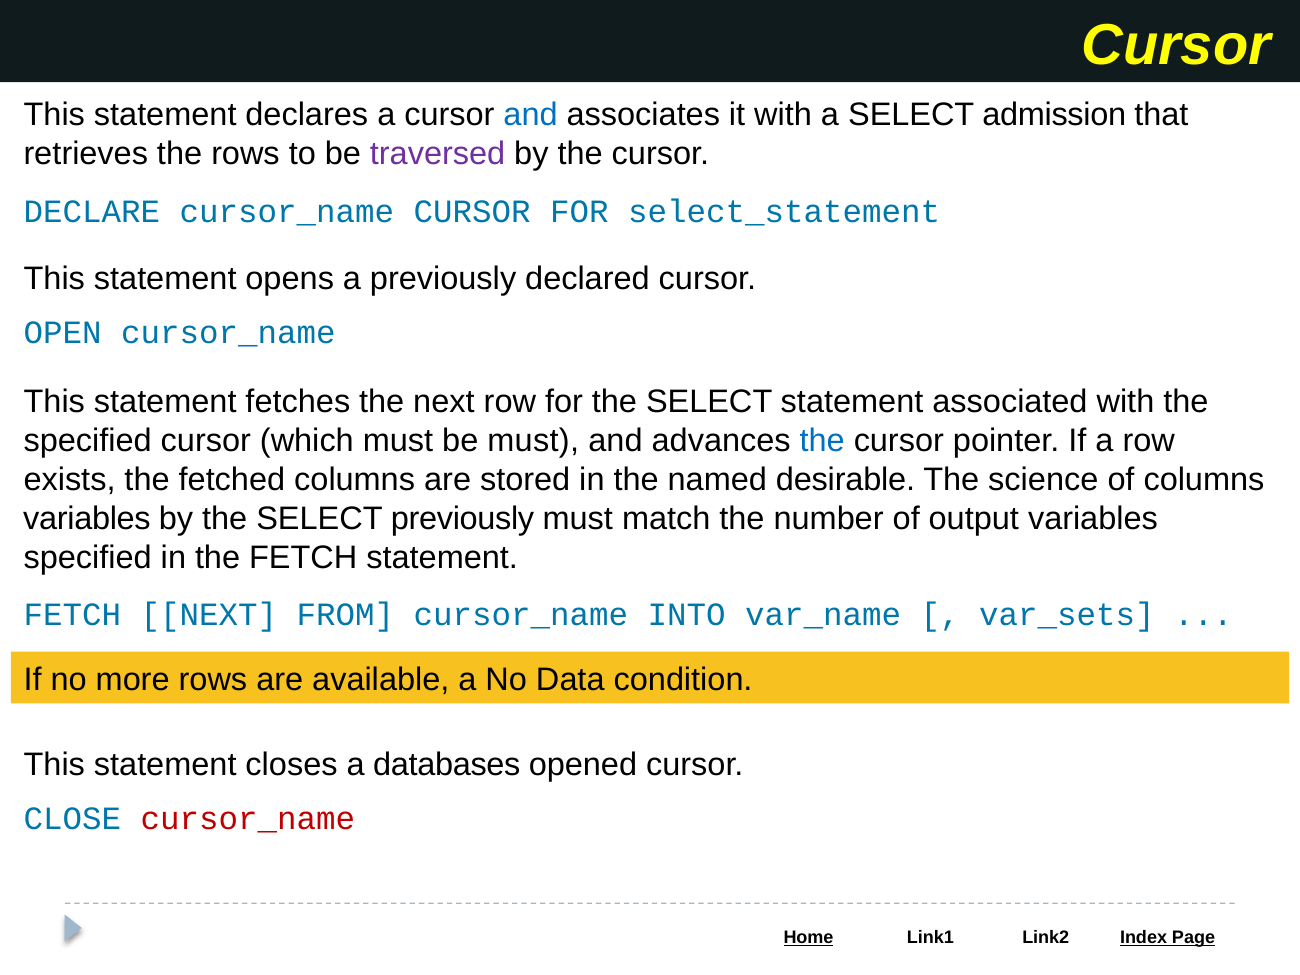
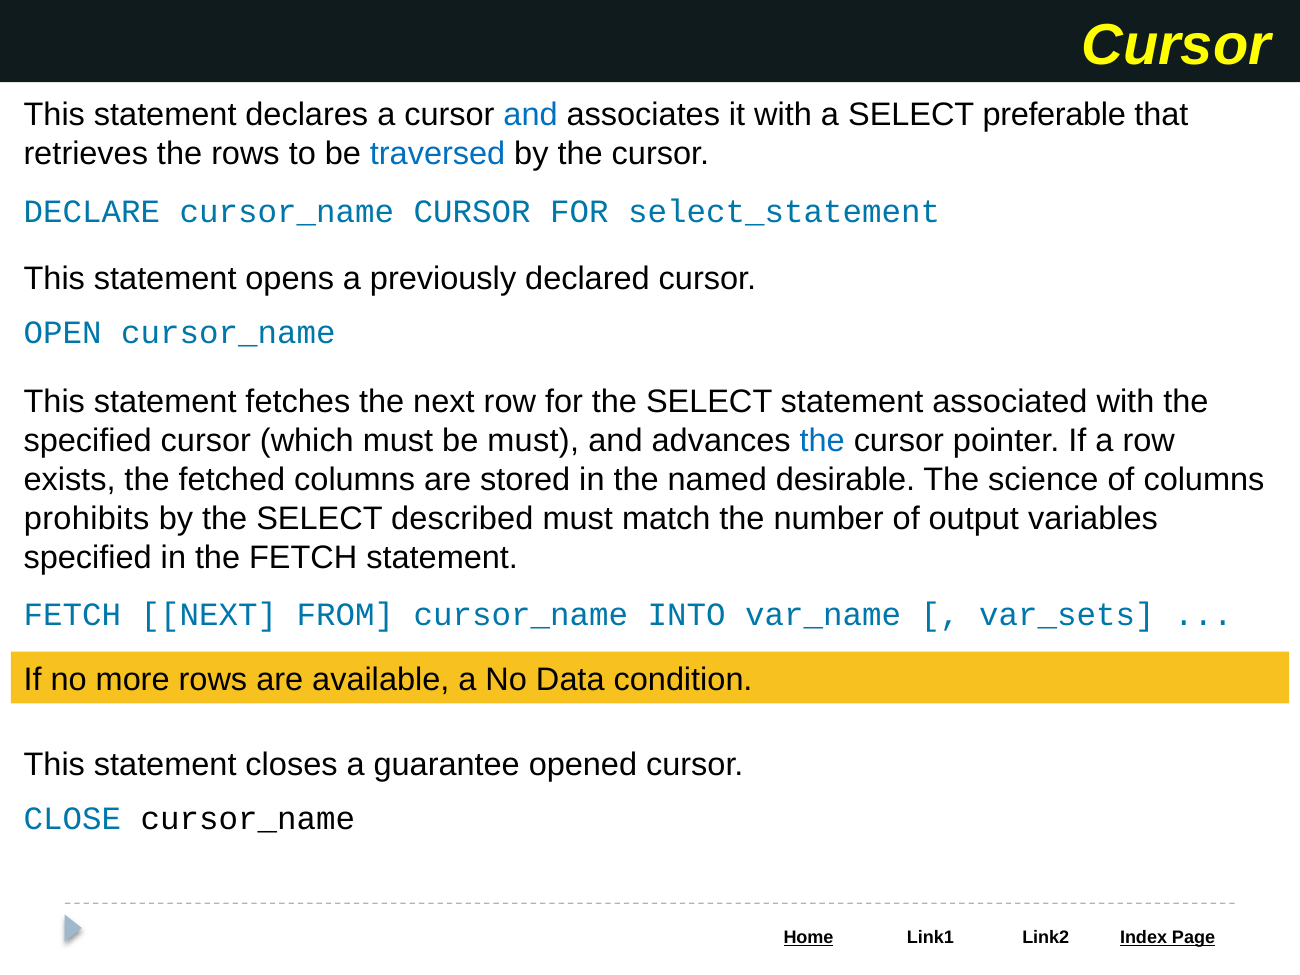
admission: admission -> preferable
traversed colour: purple -> blue
variables at (87, 518): variables -> prohibits
SELECT previously: previously -> described
databases: databases -> guarantee
cursor_name at (248, 819) colour: red -> black
